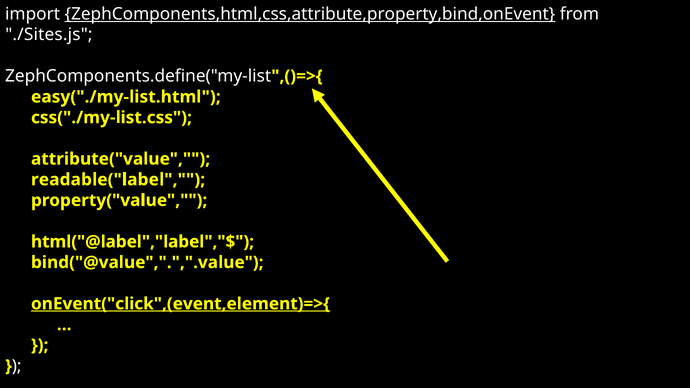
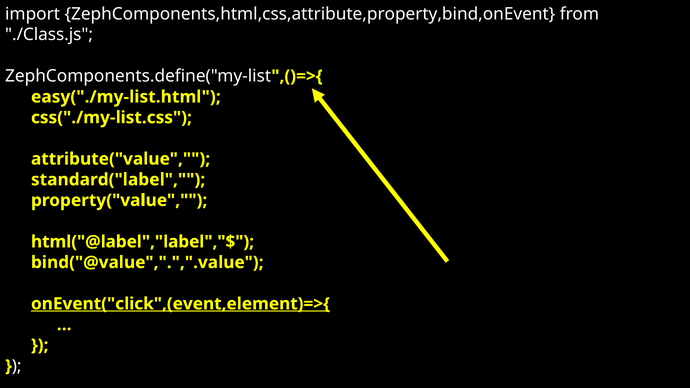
ZephComponents,html,css,attribute,property,bind,onEvent underline: present -> none
./Sites.js: ./Sites.js -> ./Class.js
readable("label: readable("label -> standard("label
